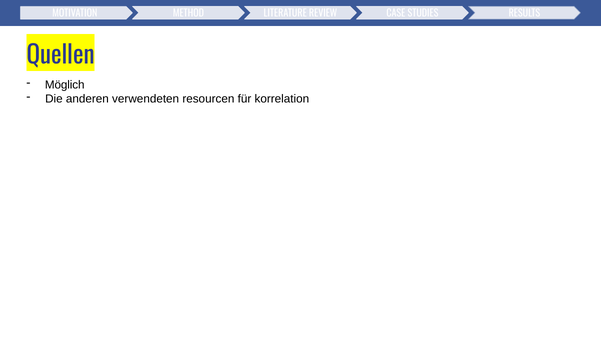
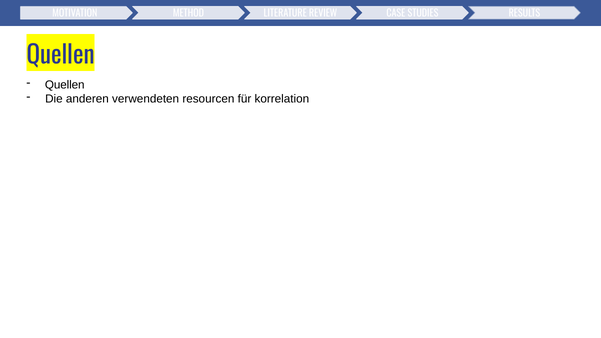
Möglich at (65, 85): Möglich -> Quellen
